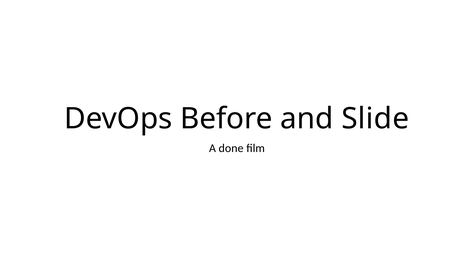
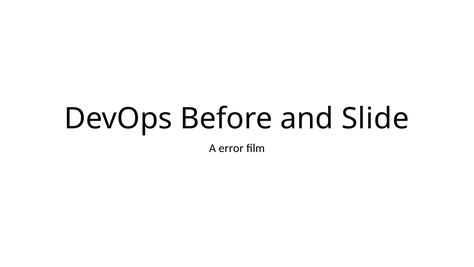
done: done -> error
